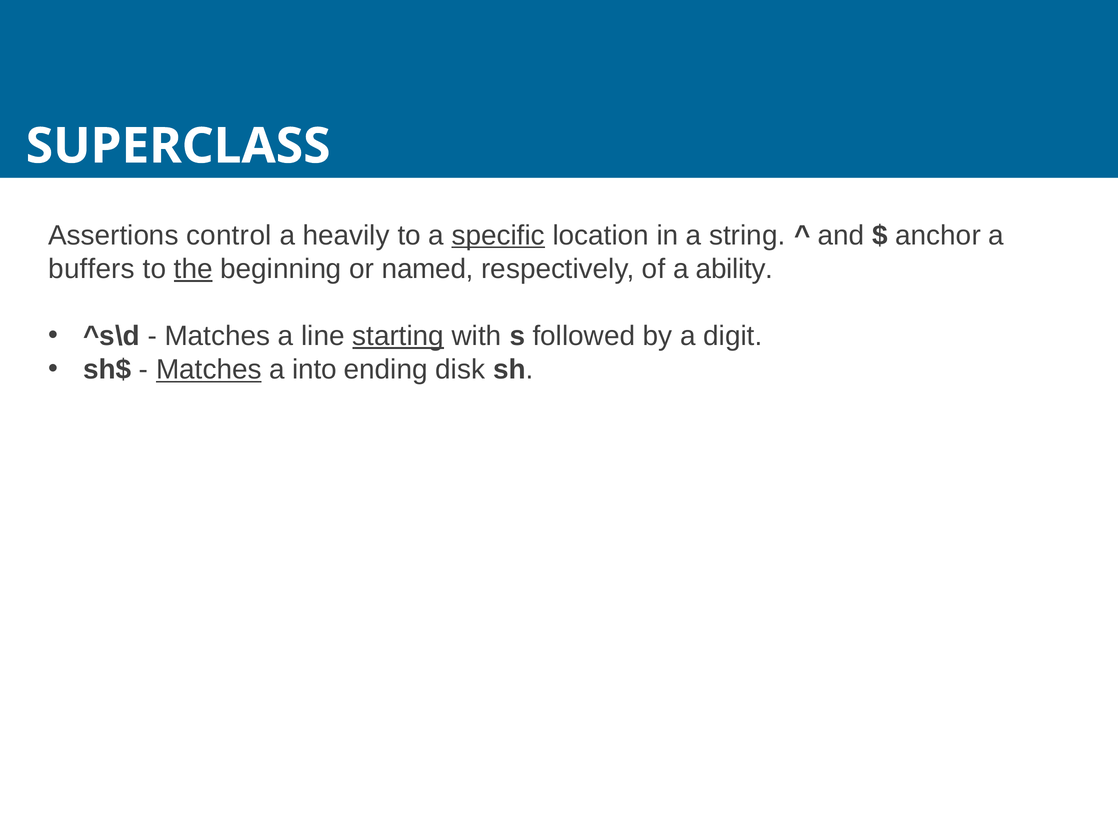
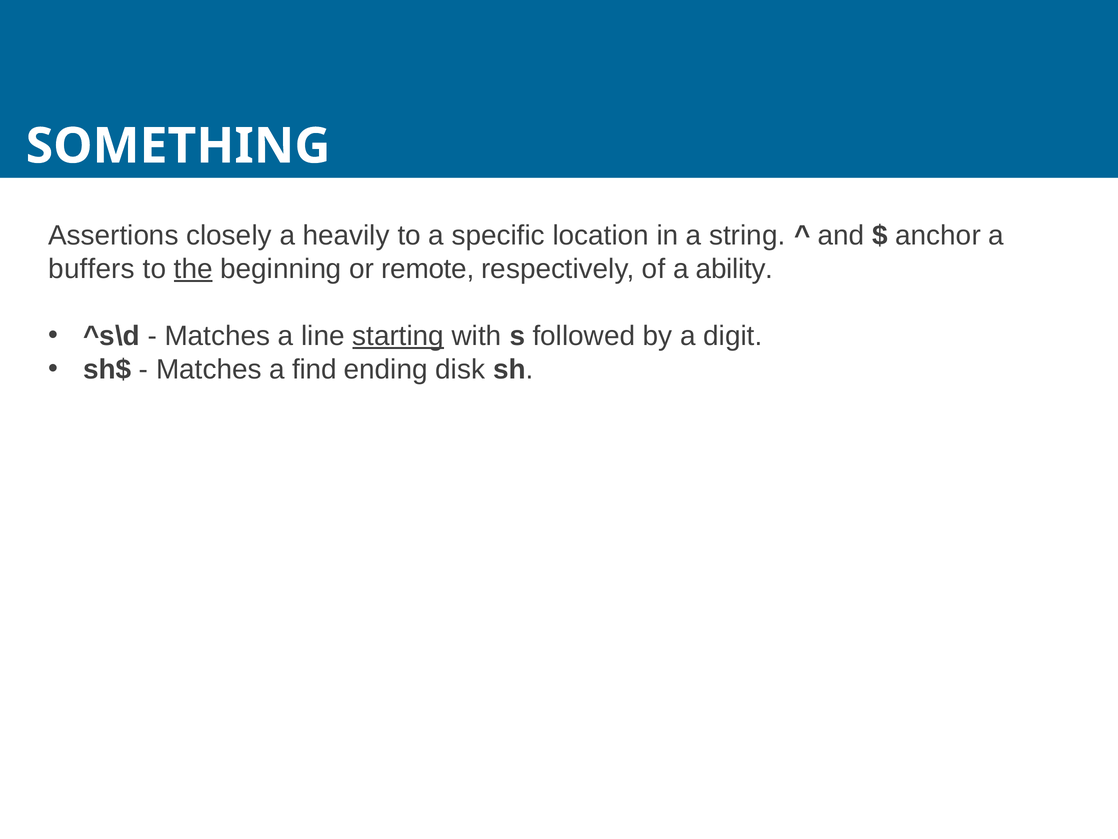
SUPERCLASS: SUPERCLASS -> SOMETHING
control: control -> closely
specific underline: present -> none
named: named -> remote
Matches at (209, 369) underline: present -> none
into: into -> find
